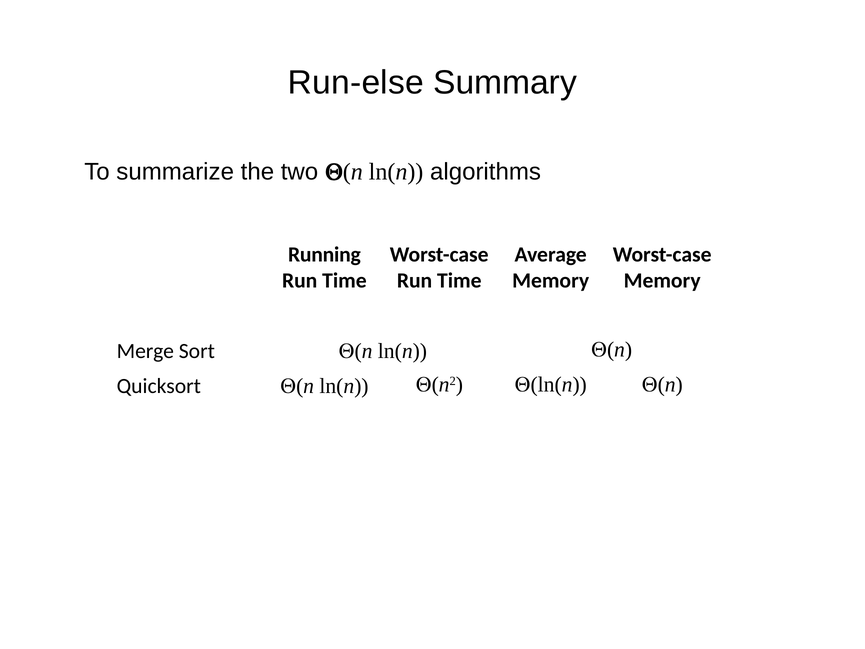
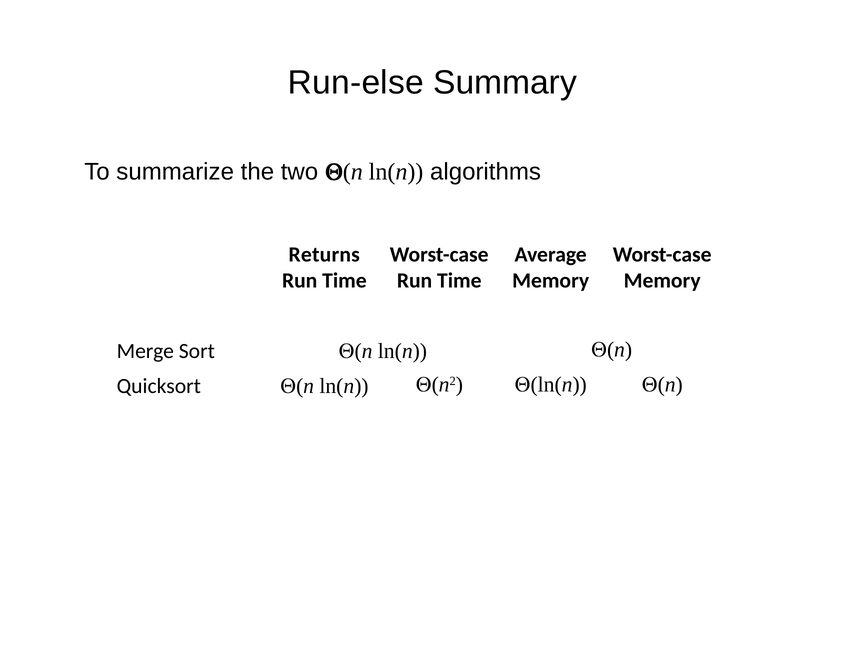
Running: Running -> Returns
